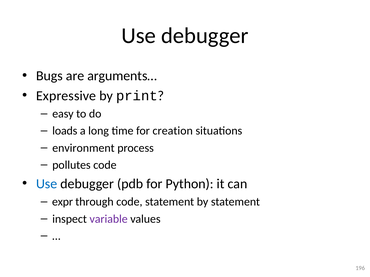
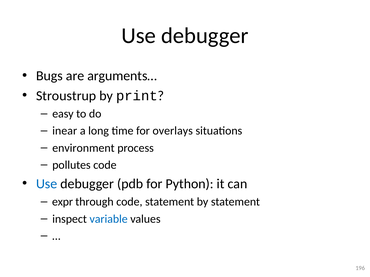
Expressive: Expressive -> Stroustrup
loads: loads -> inear
creation: creation -> overlays
variable colour: purple -> blue
